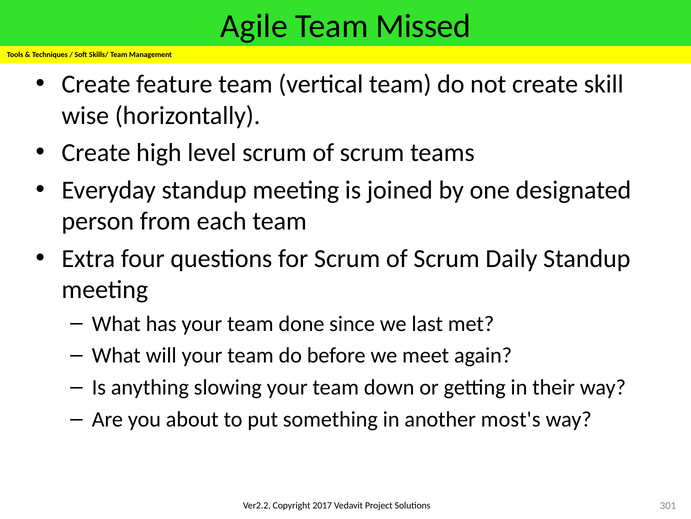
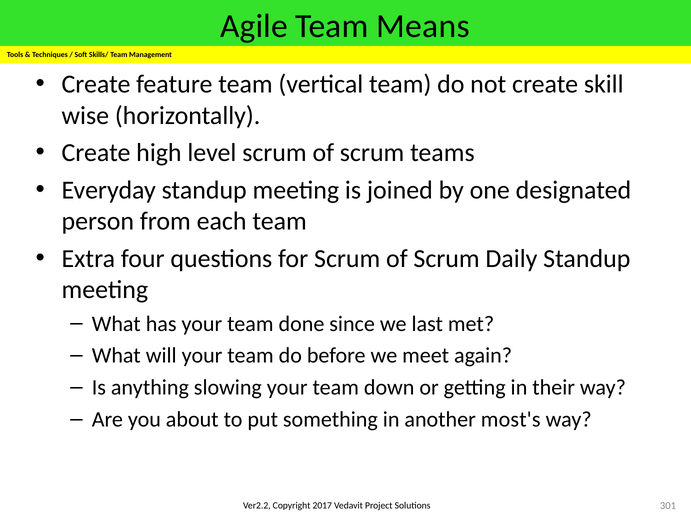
Missed: Missed -> Means
